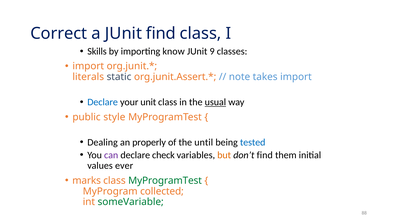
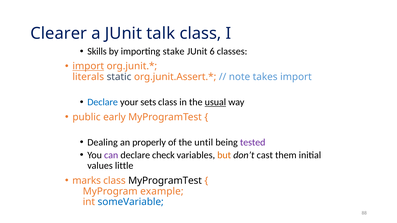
Correct: Correct -> Clearer
JUnit find: find -> talk
know: know -> stake
9: 9 -> 6
import at (88, 66) underline: none -> present
unit: unit -> sets
style: style -> early
tested colour: blue -> purple
don’t find: find -> cast
ever: ever -> little
MyProgramTest at (165, 181) colour: green -> black
collected: collected -> example
someVariable colour: green -> blue
